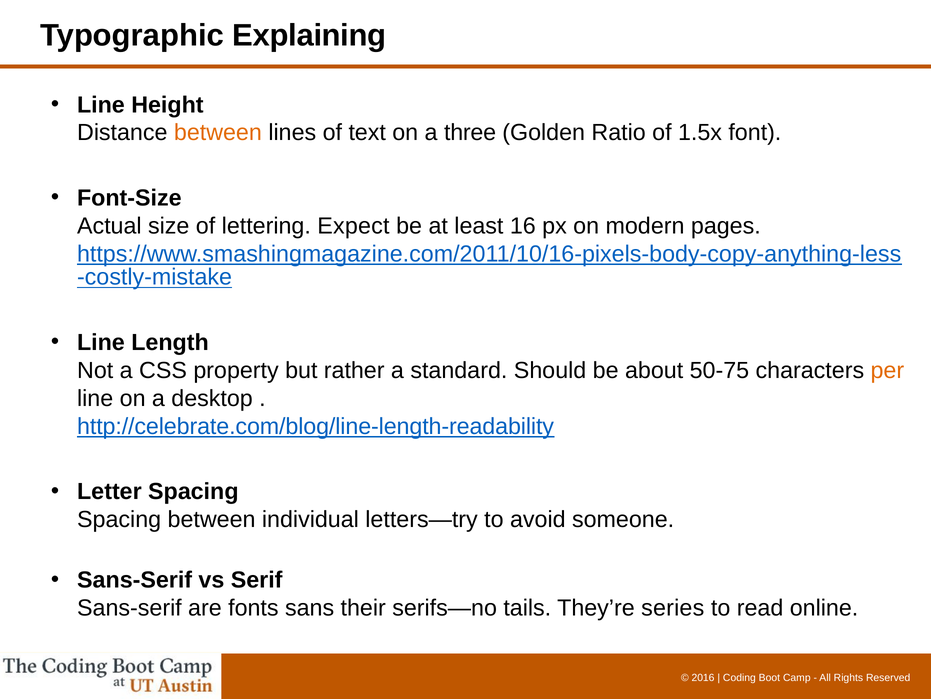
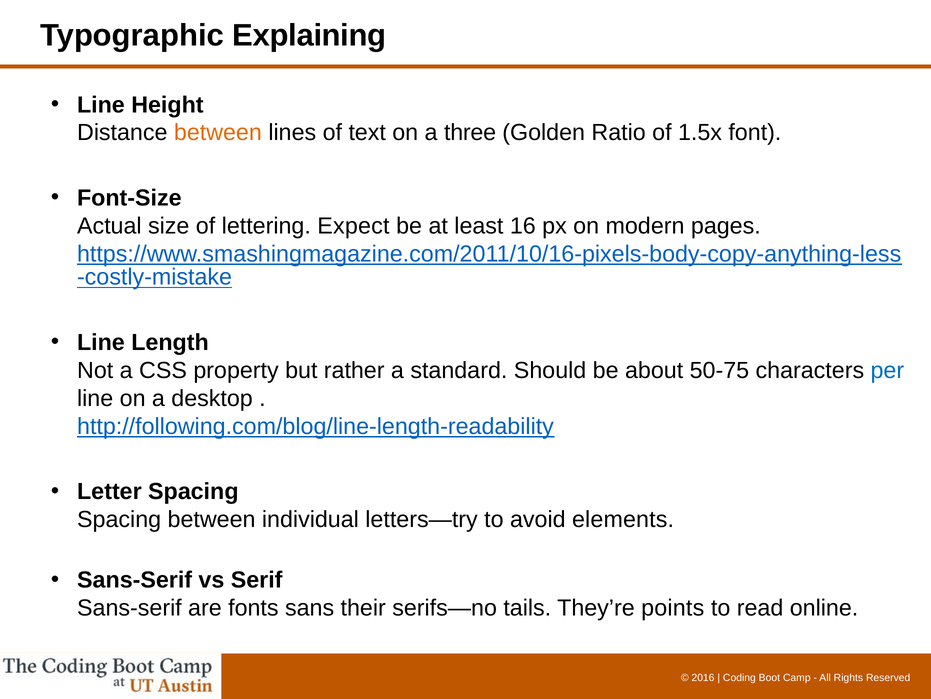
per colour: orange -> blue
http://celebrate.com/blog/line-length-readability: http://celebrate.com/blog/line-length-readability -> http://following.com/blog/line-length-readability
someone: someone -> elements
series: series -> points
